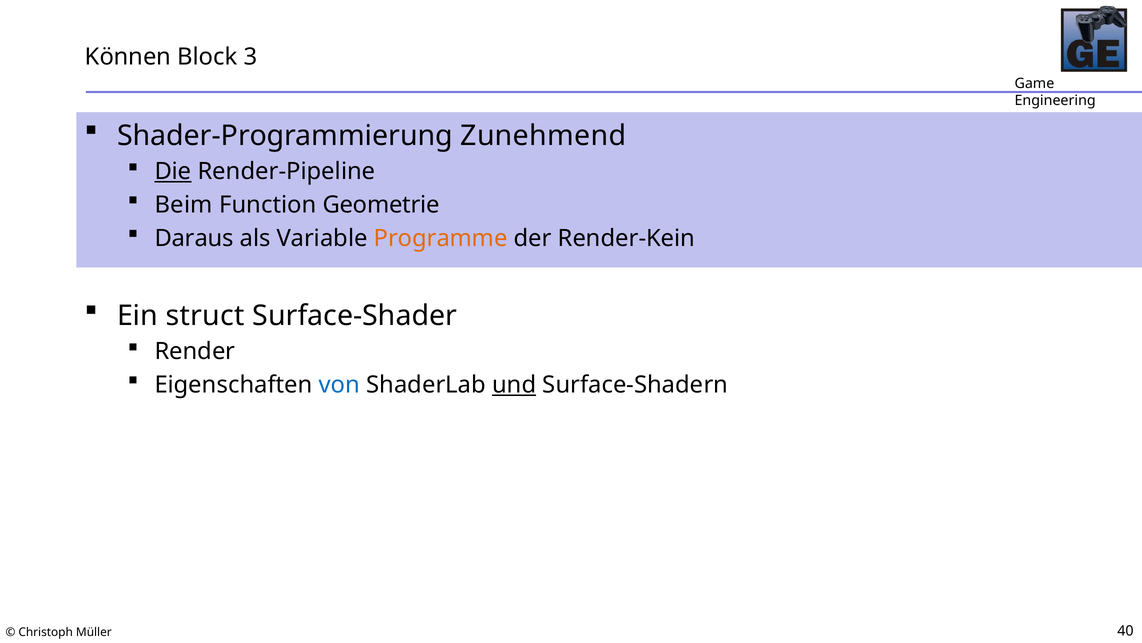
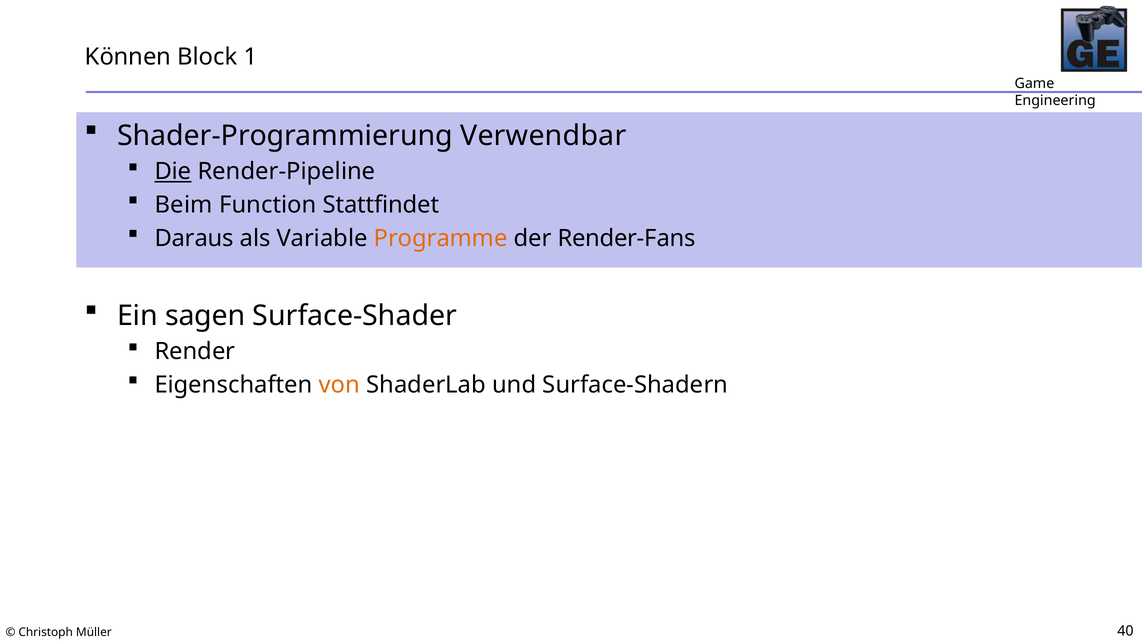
3: 3 -> 1
Zunehmend: Zunehmend -> Verwendbar
Geometrie: Geometrie -> Stattfindet
Render-Kein: Render-Kein -> Render-Fans
struct: struct -> sagen
von colour: blue -> orange
und underline: present -> none
